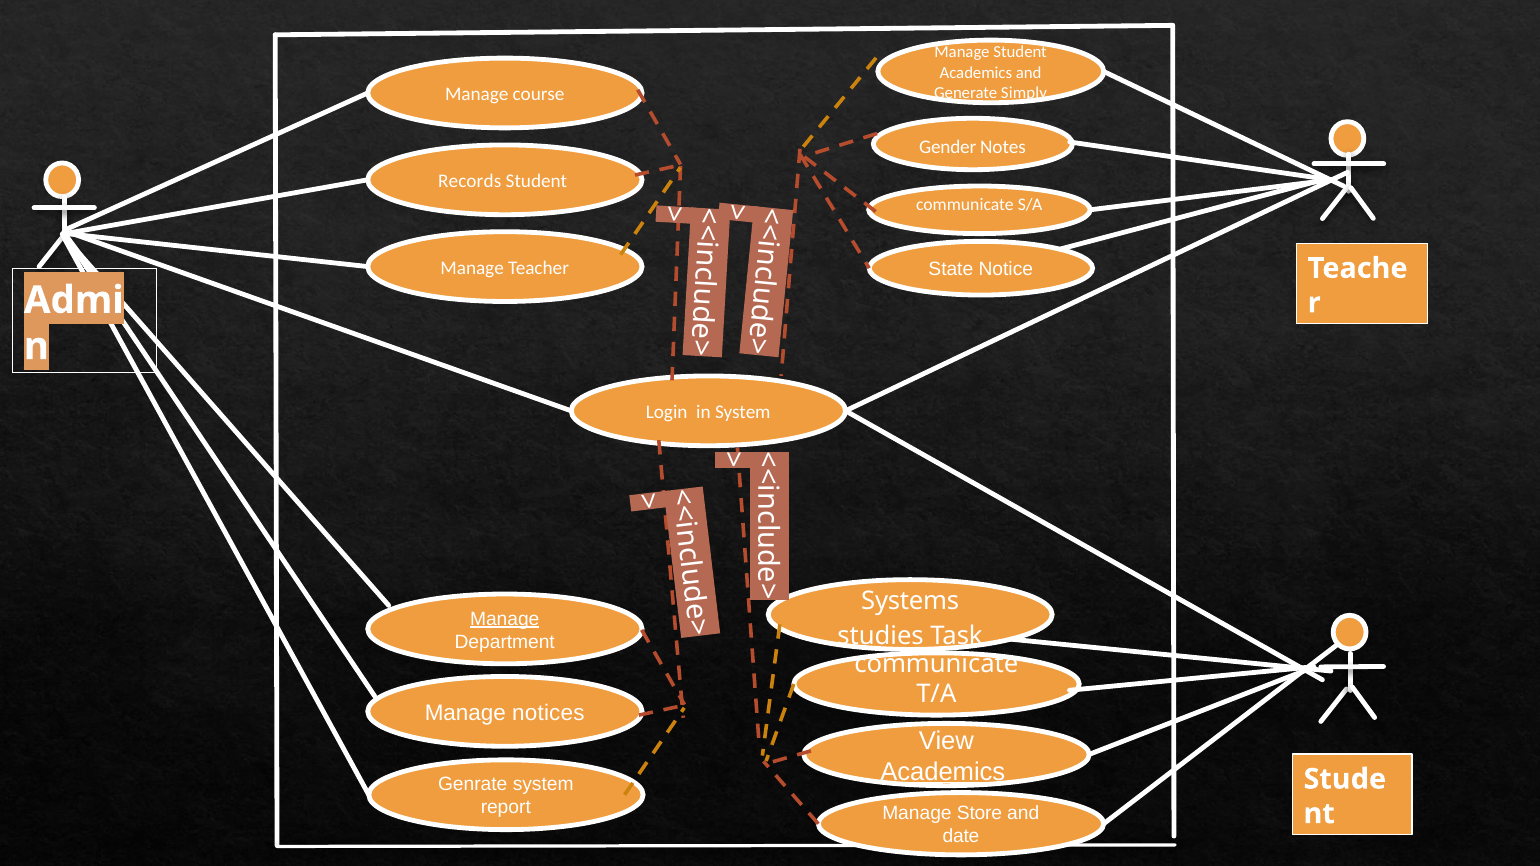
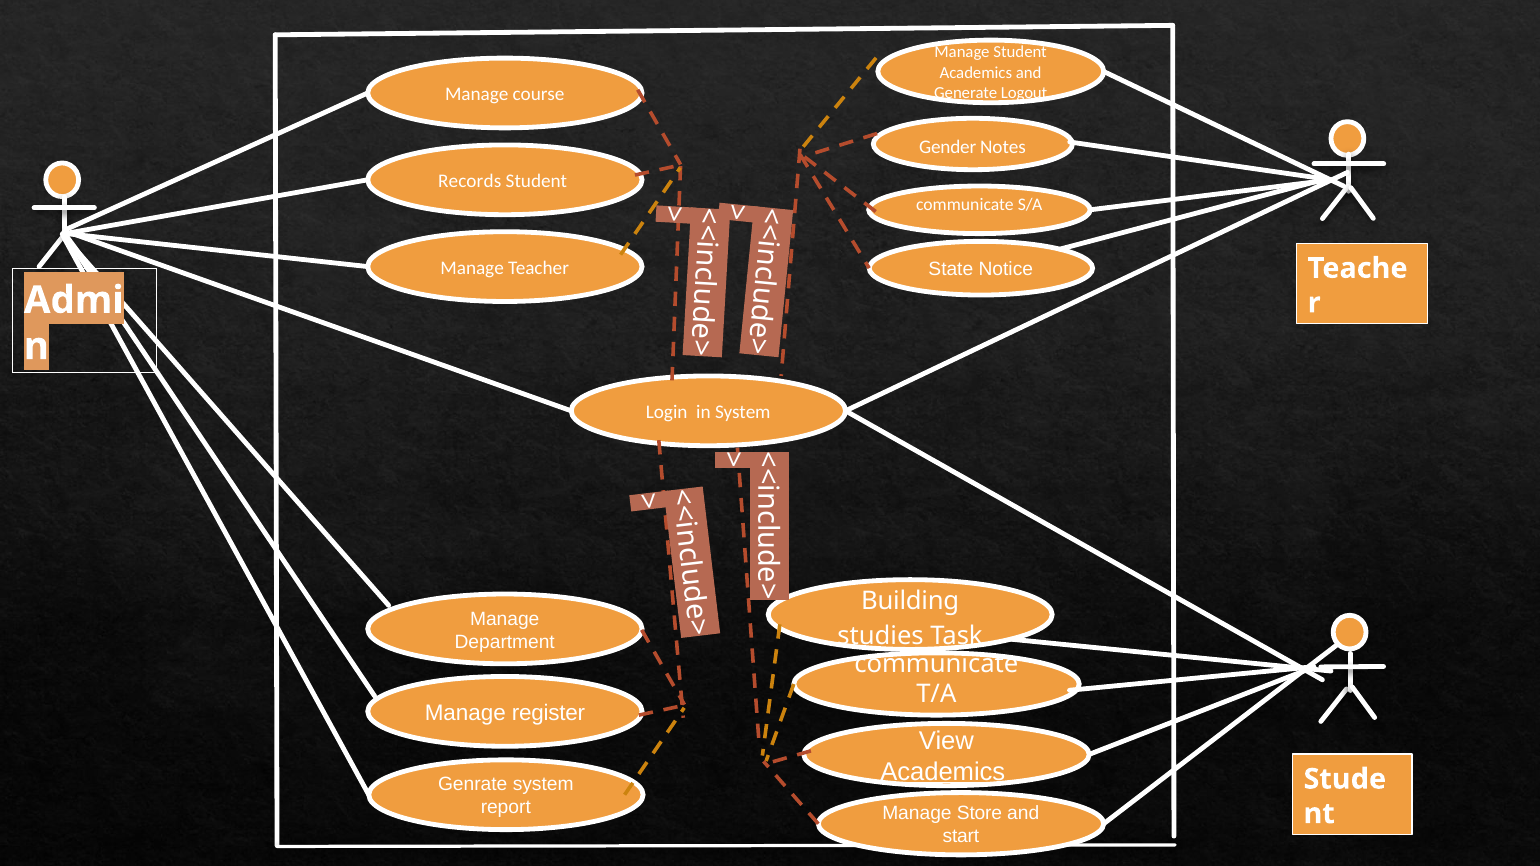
Simply: Simply -> Logout
Systems: Systems -> Building
Manage at (505, 619) underline: present -> none
notices: notices -> register
date: date -> start
